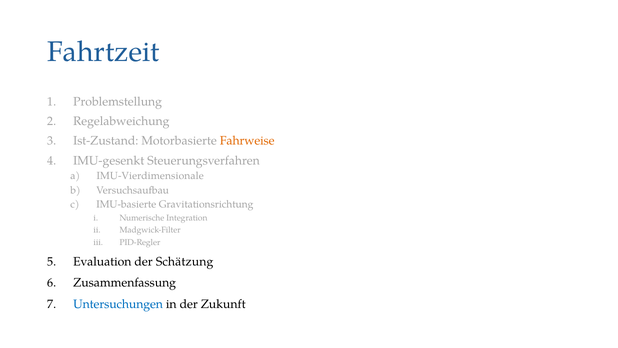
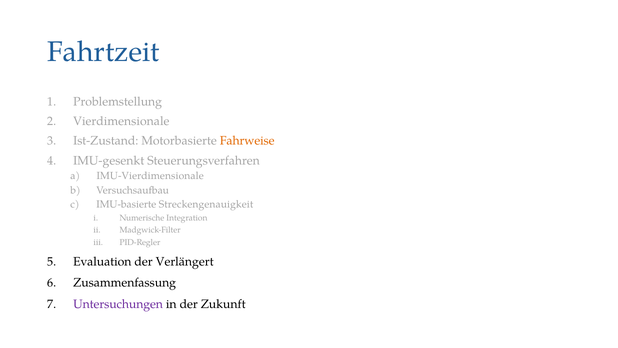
Regelabweichung: Regelabweichung -> Vierdimensionale
Gravitationsrichtung: Gravitationsrichtung -> Streckengenauigkeit
Schätzung: Schätzung -> Verlängert
Untersuchungen colour: blue -> purple
